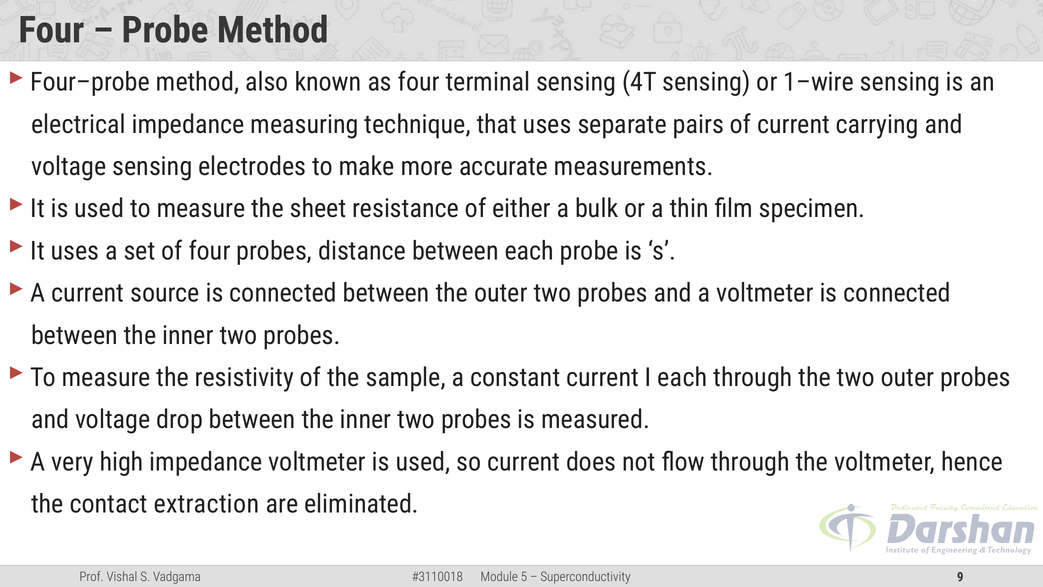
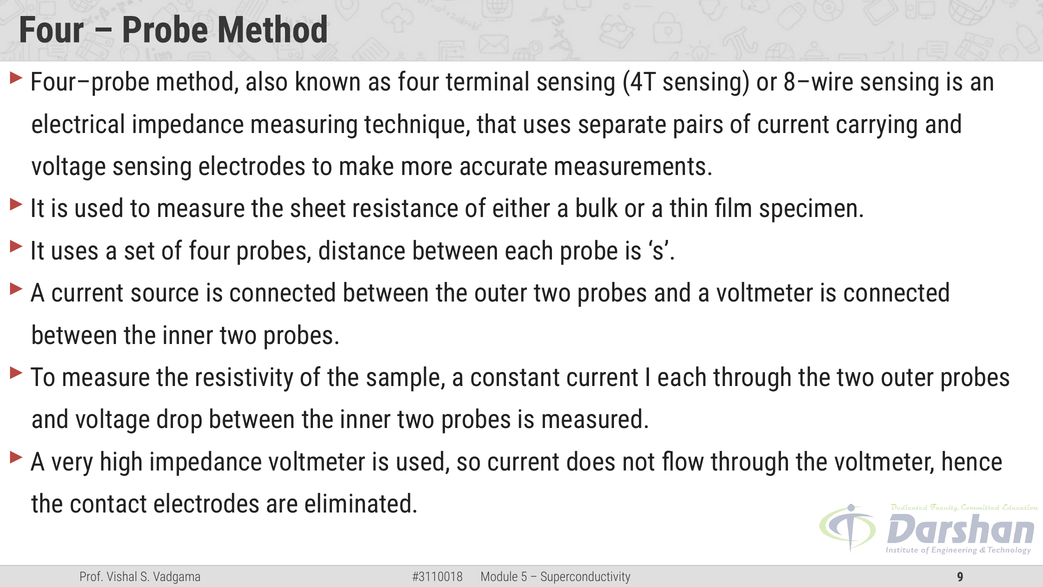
1–wire: 1–wire -> 8–wire
contact extraction: extraction -> electrodes
